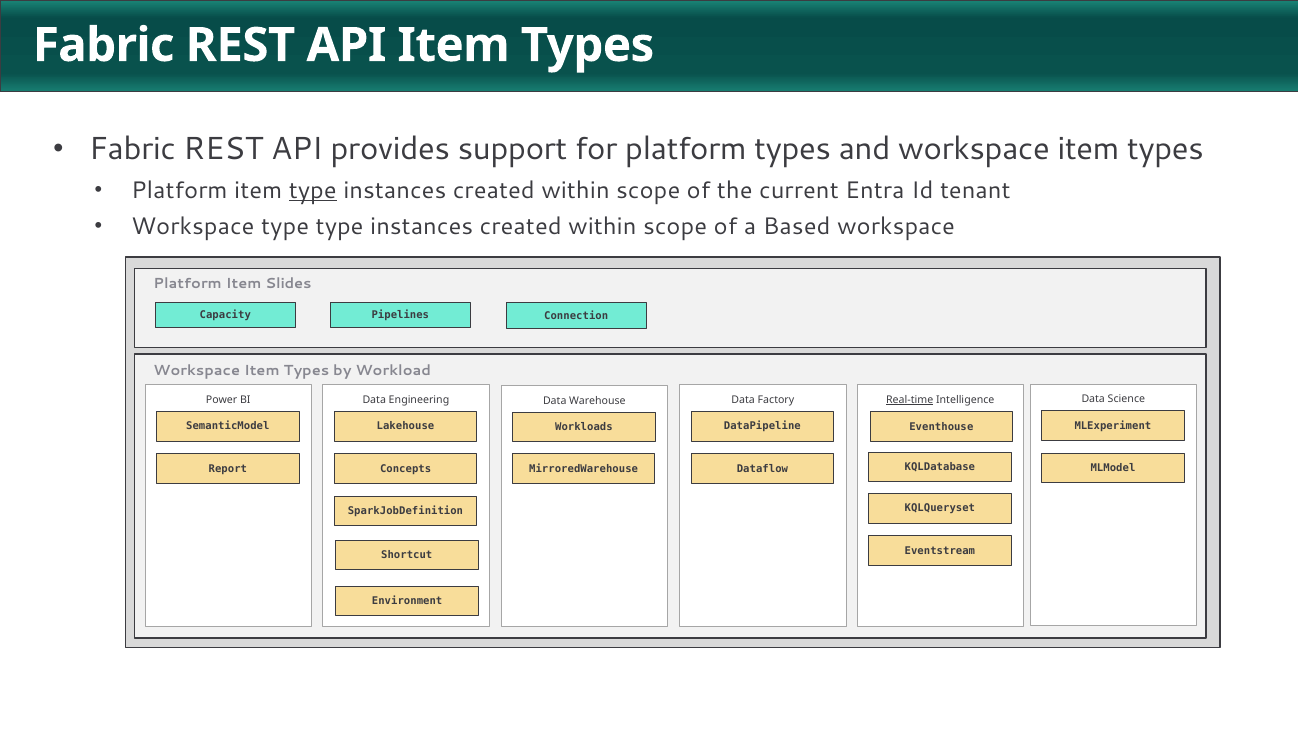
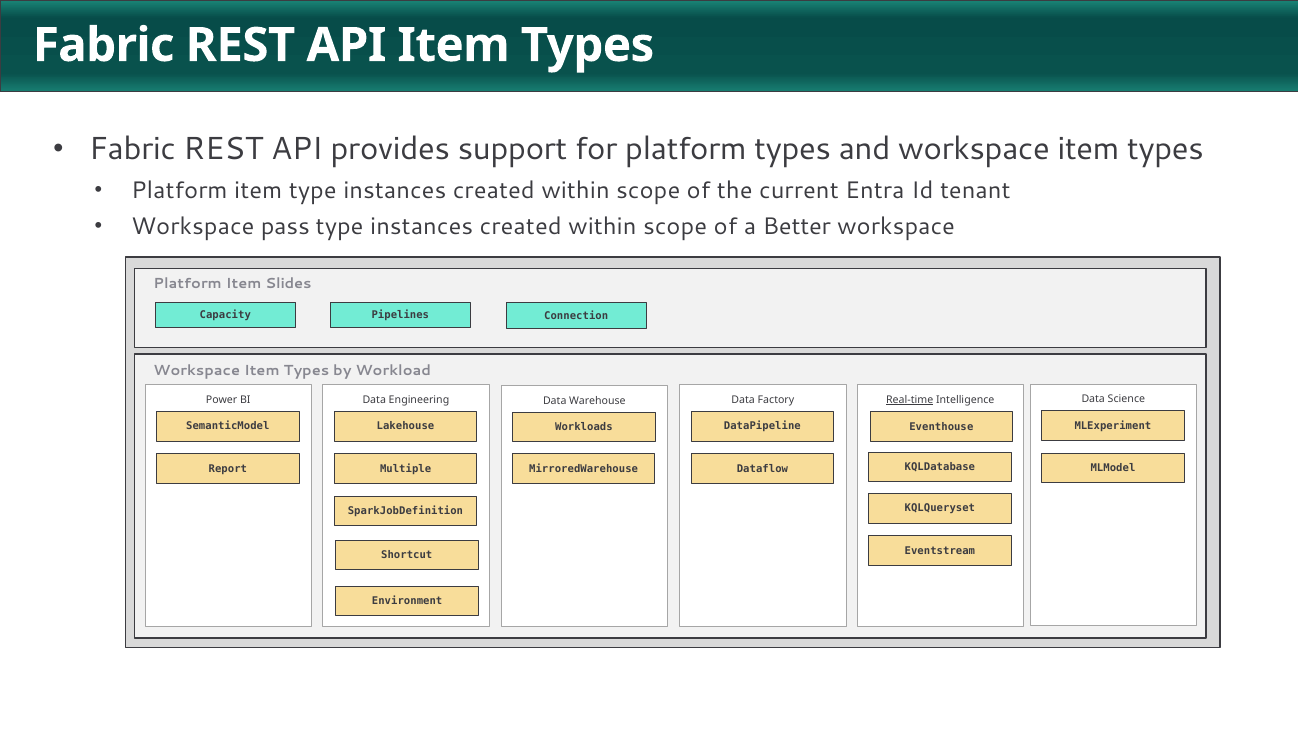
type at (313, 190) underline: present -> none
Workspace type: type -> pass
Based: Based -> Better
Concepts: Concepts -> Multiple
